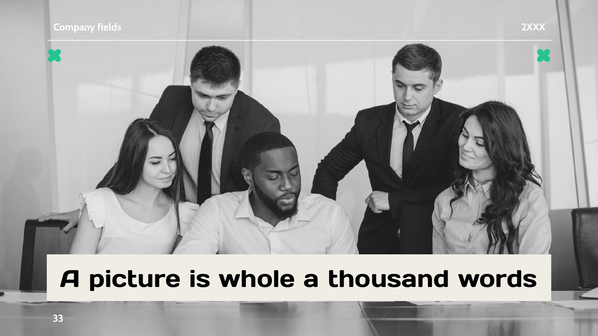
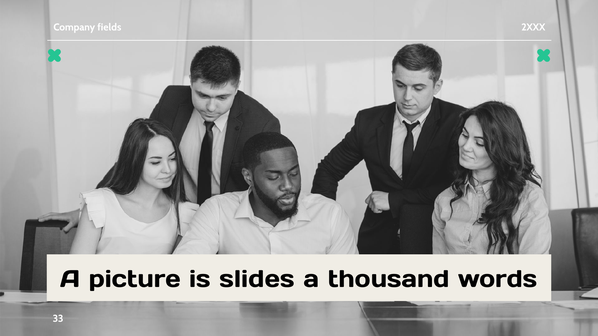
whole: whole -> slides
